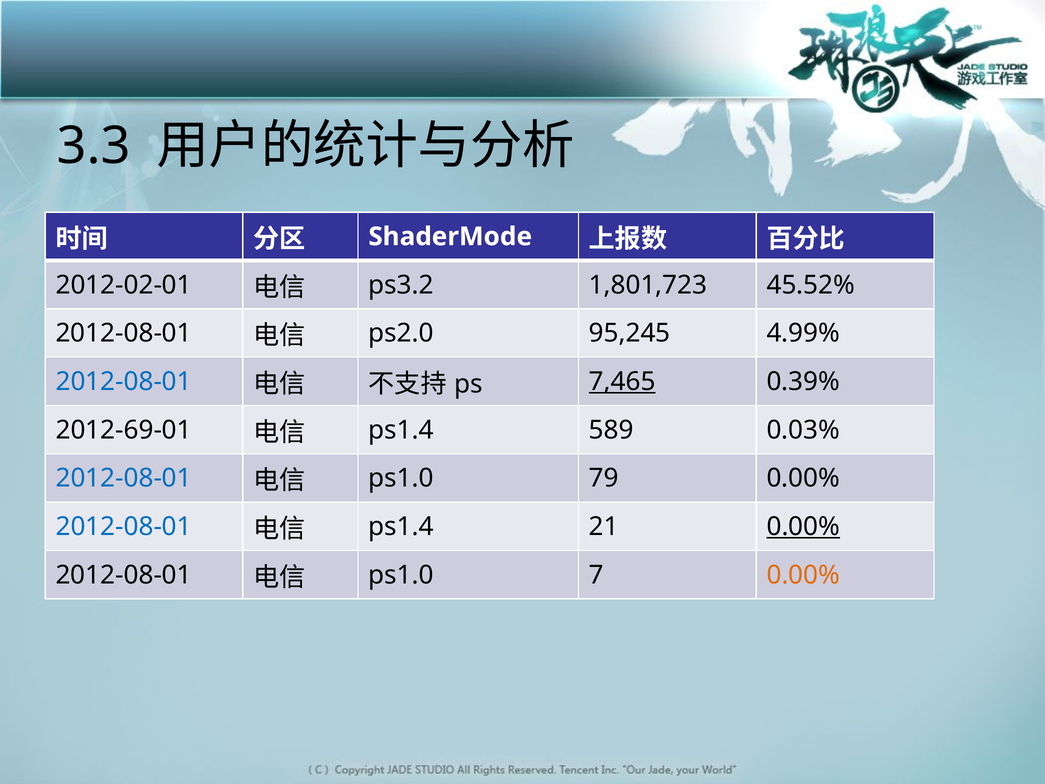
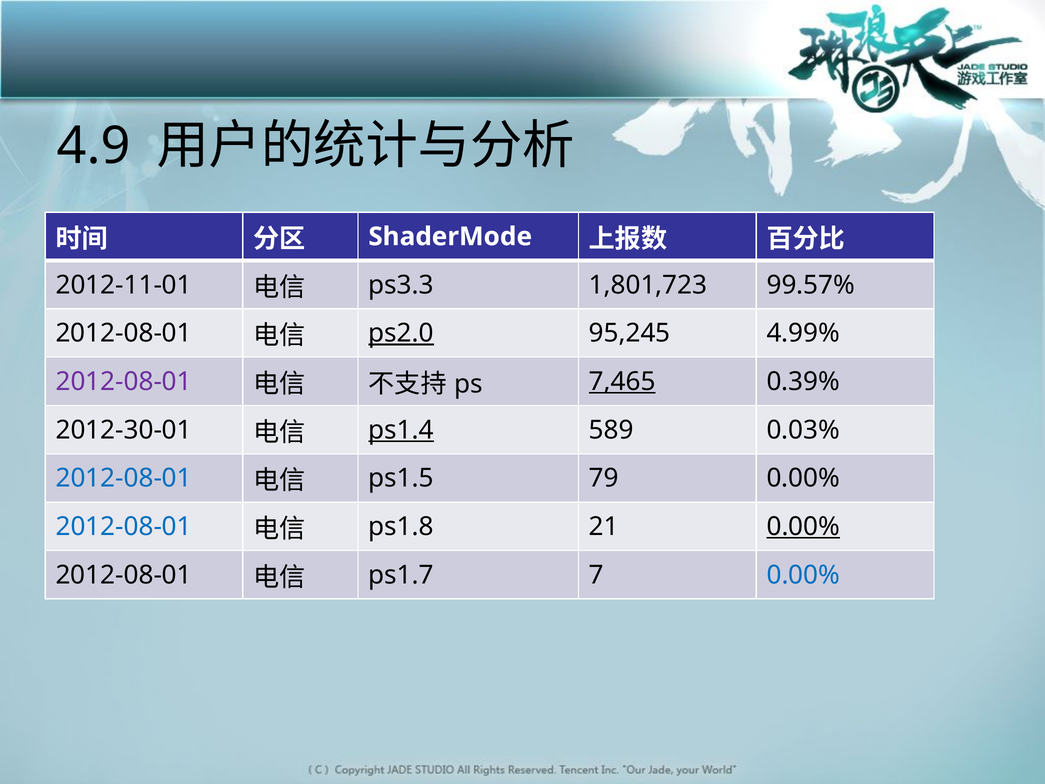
3.3: 3.3 -> 4.9
2012-02-01: 2012-02-01 -> 2012-11-01
ps3.2: ps3.2 -> ps3.3
45.52%: 45.52% -> 99.57%
ps2.0 underline: none -> present
2012-08-01 at (124, 381) colour: blue -> purple
2012-69-01: 2012-69-01 -> 2012-30-01
ps1.4 at (401, 430) underline: none -> present
ps1.0 at (401, 478): ps1.0 -> ps1.5
ps1.4 at (401, 527): ps1.4 -> ps1.8
ps1.0 at (401, 575): ps1.0 -> ps1.7
0.00% at (803, 575) colour: orange -> blue
